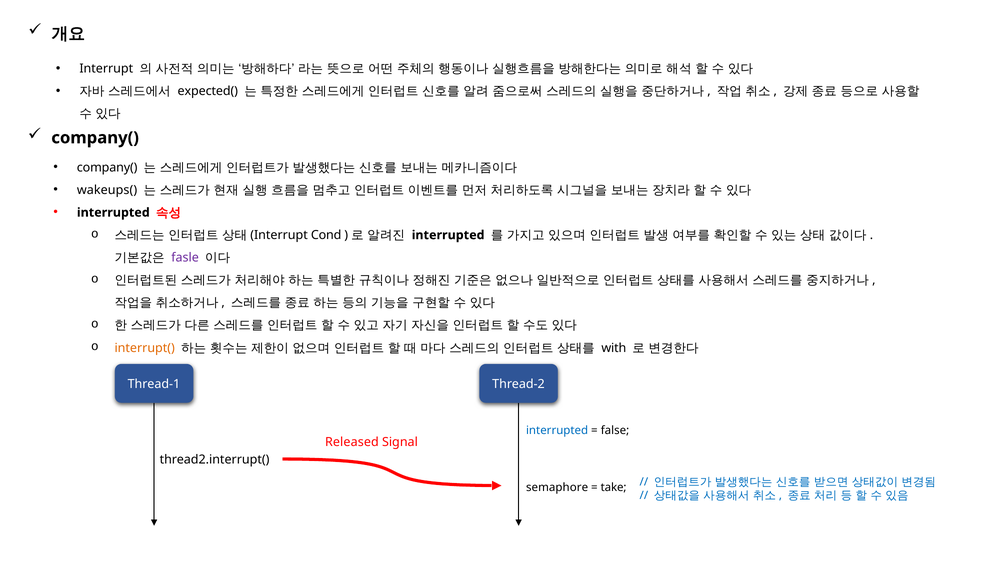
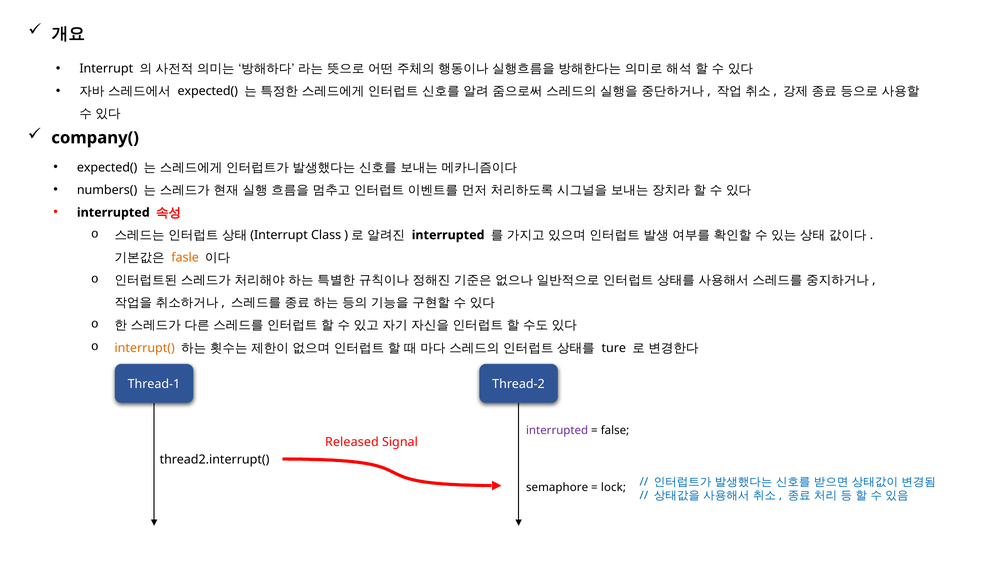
company( at (107, 167): company( -> expected(
wakeups(: wakeups( -> numbers(
Cond: Cond -> Class
fasle colour: purple -> orange
with: with -> ture
interrupted at (557, 431) colour: blue -> purple
take: take -> lock
